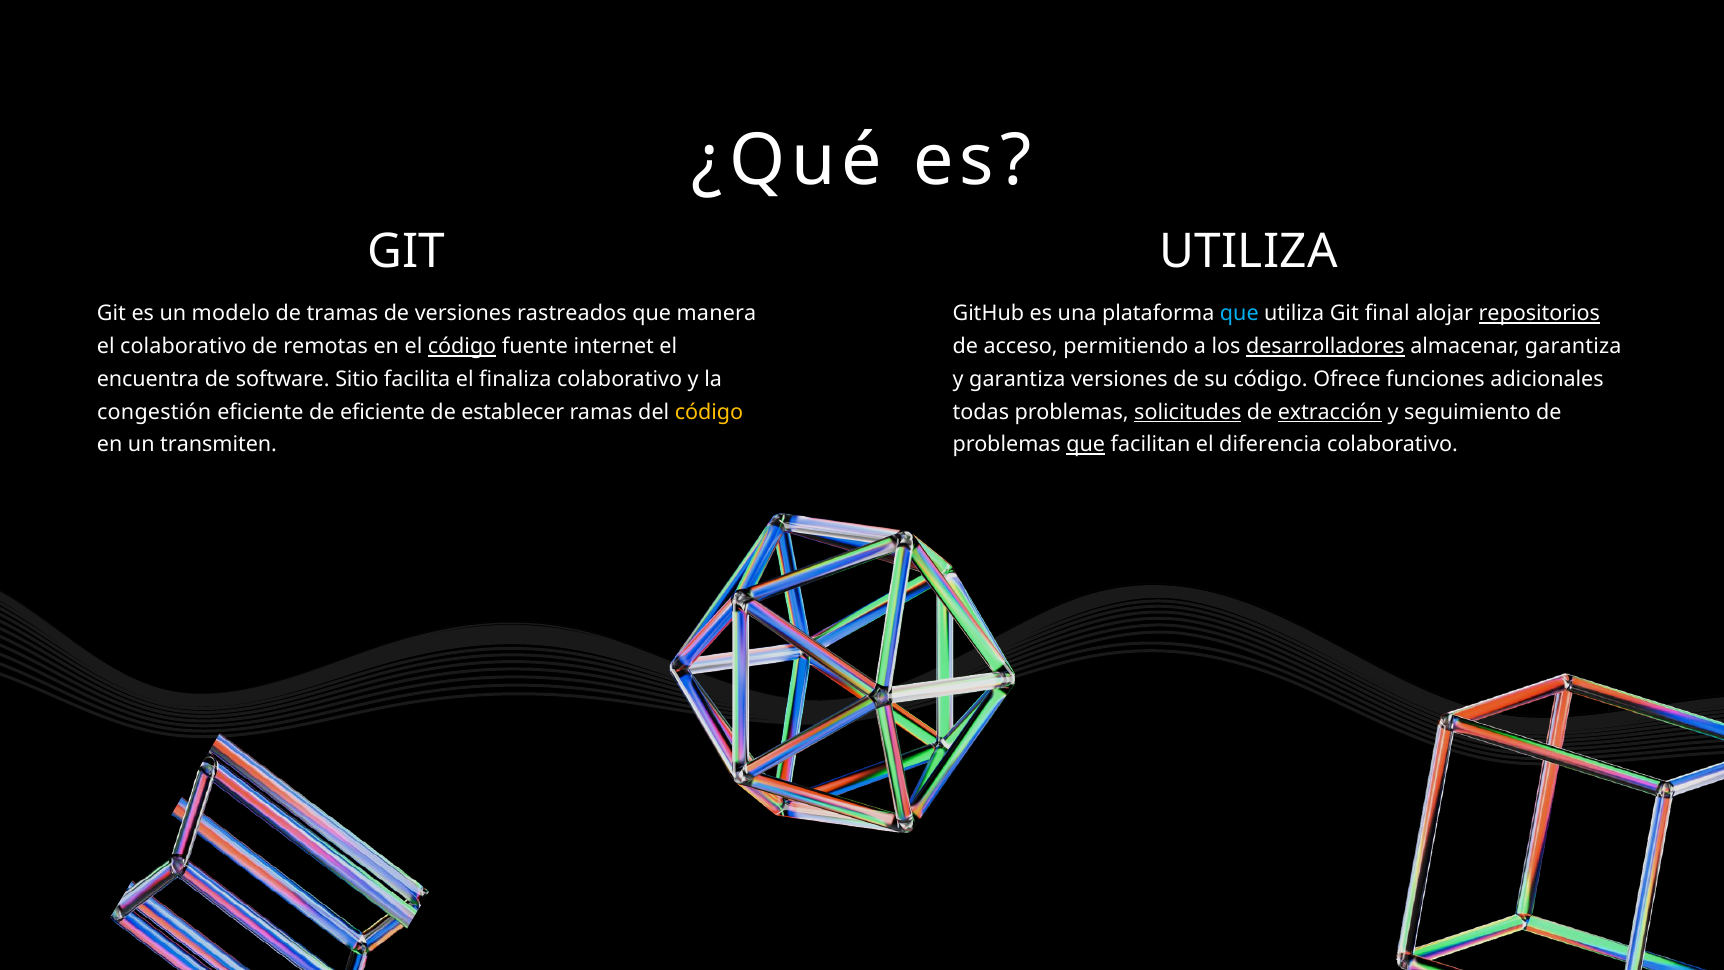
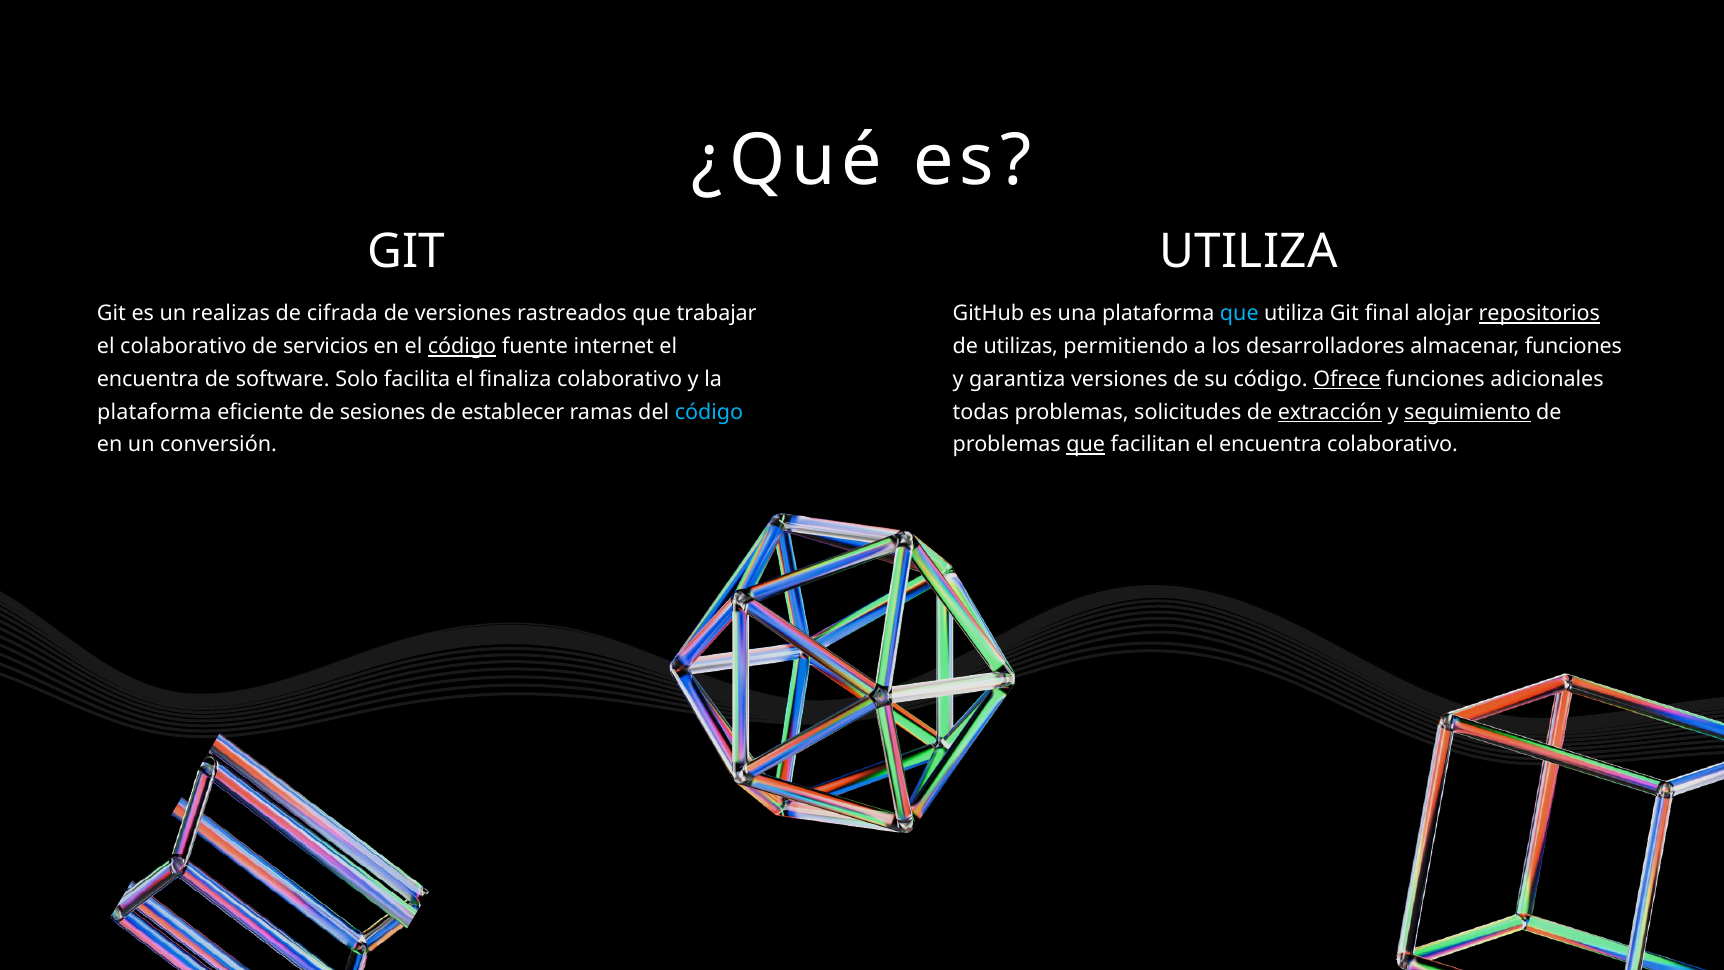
modelo: modelo -> realizas
tramas: tramas -> cifrada
manera: manera -> trabajar
remotas: remotas -> servicios
acceso: acceso -> utilizas
desarrolladores underline: present -> none
almacenar garantiza: garantiza -> funciones
Sitio: Sitio -> Solo
Ofrece underline: none -> present
congestión at (154, 412): congestión -> plataforma
de eficiente: eficiente -> sesiones
código at (709, 412) colour: yellow -> light blue
solicitudes underline: present -> none
seguimiento underline: none -> present
transmiten: transmiten -> conversión
facilitan el diferencia: diferencia -> encuentra
